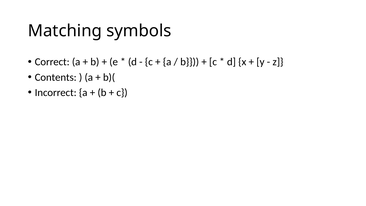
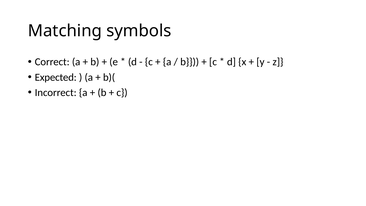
Contents: Contents -> Expected
